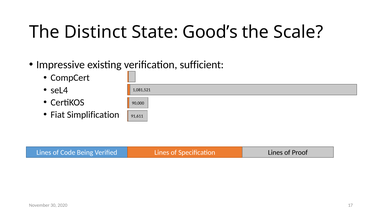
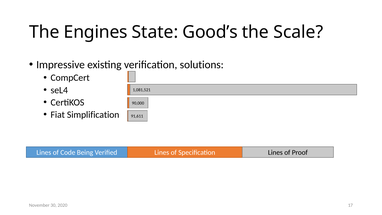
Distinct: Distinct -> Engines
sufficient: sufficient -> solutions
